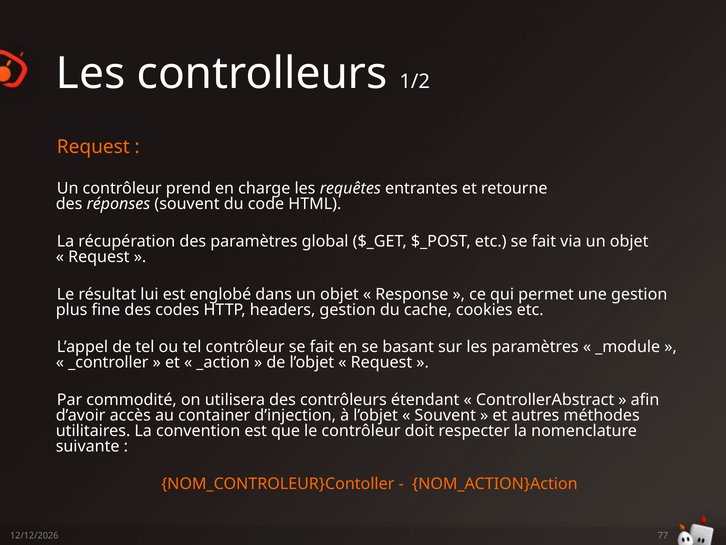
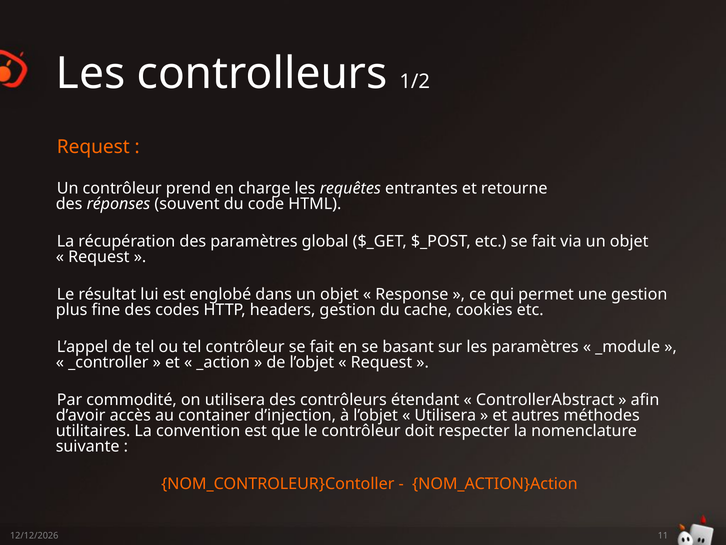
Souvent at (445, 415): Souvent -> Utilisera
77: 77 -> 11
